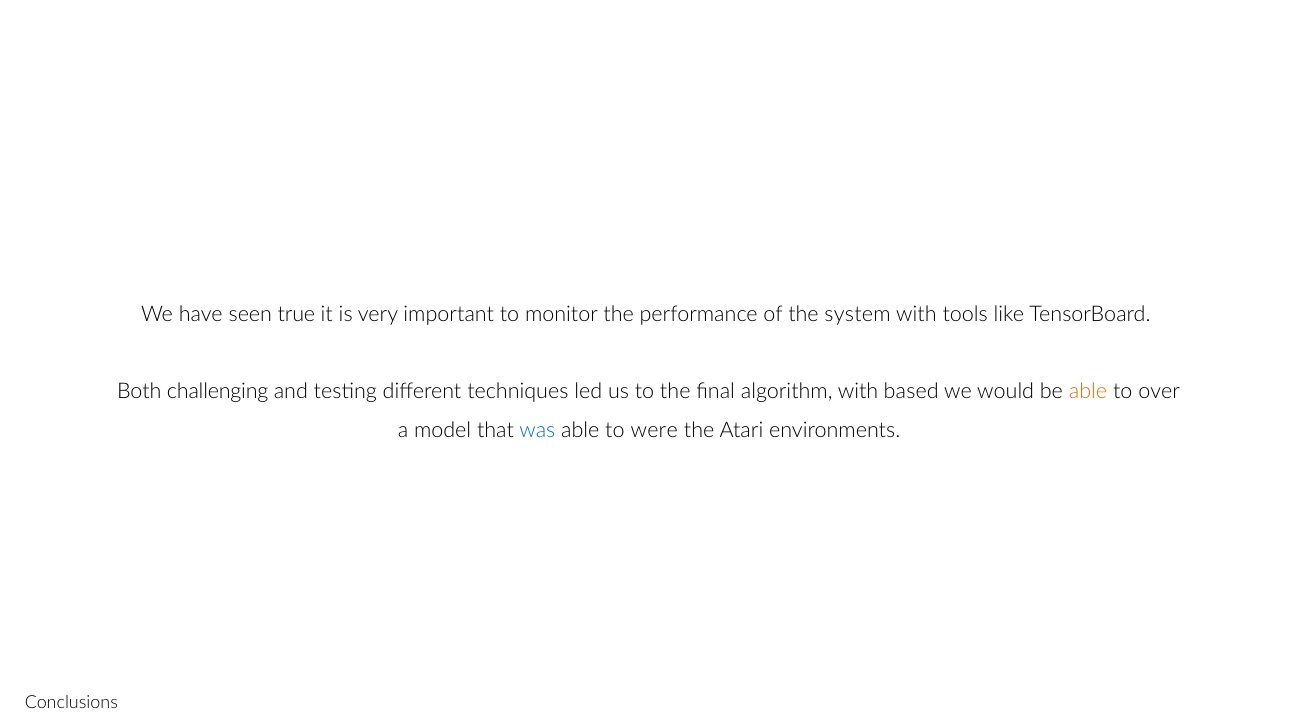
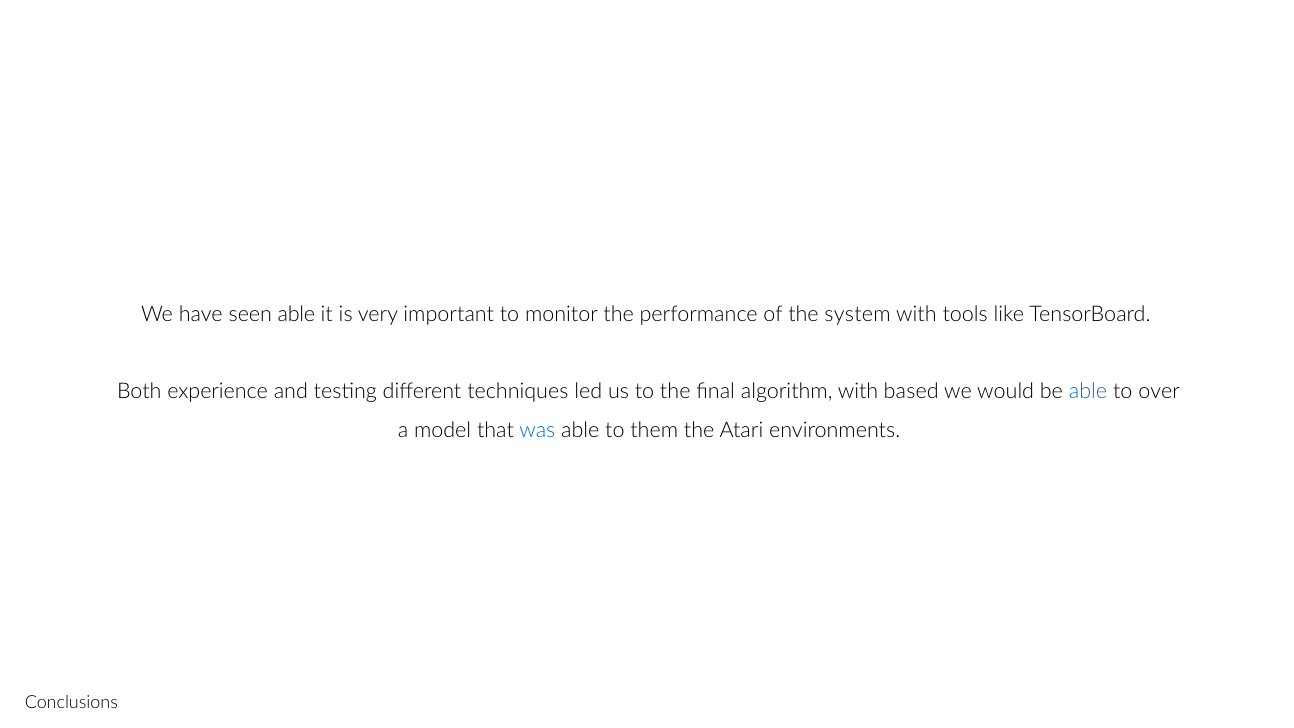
seen true: true -> able
challenging: challenging -> experience
able at (1088, 392) colour: orange -> blue
were: were -> them
